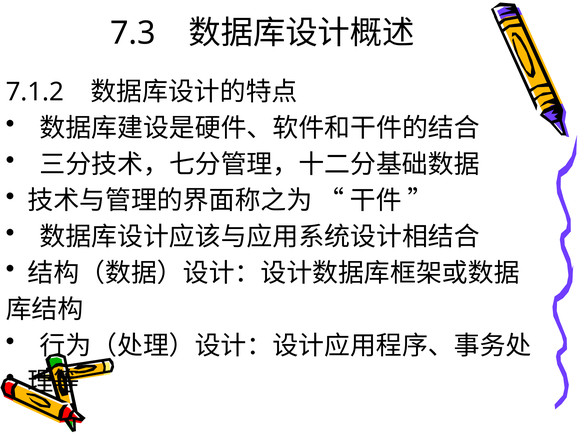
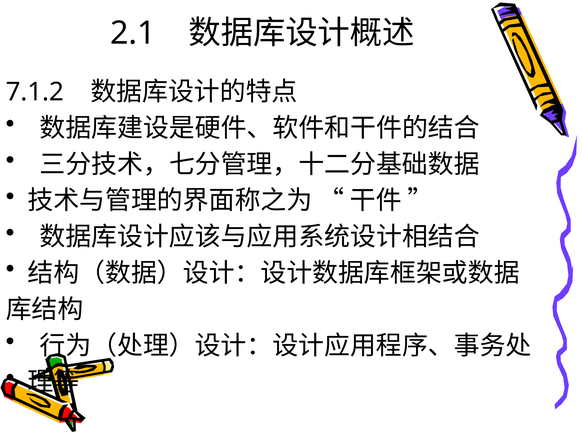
7.3: 7.3 -> 2.1
